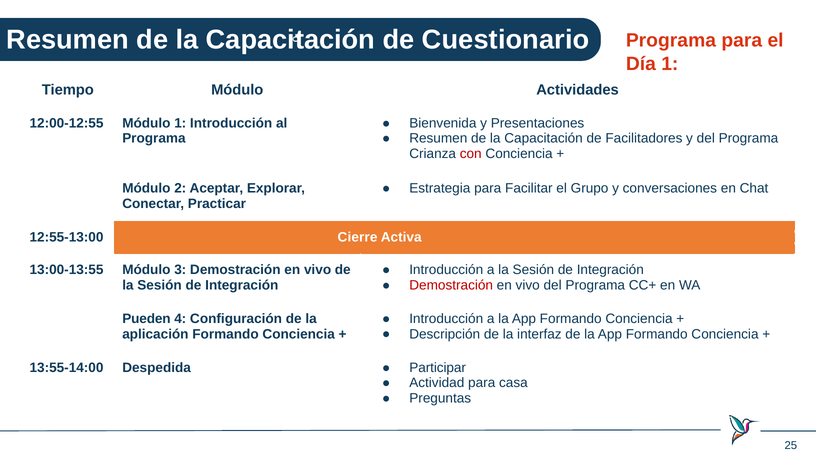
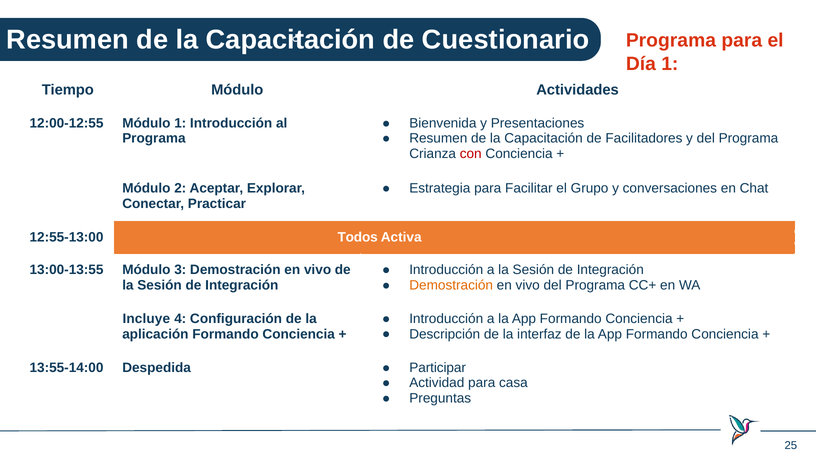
Cierre: Cierre -> Todos
Demostración at (451, 285) colour: red -> orange
Pueden: Pueden -> Incluye
